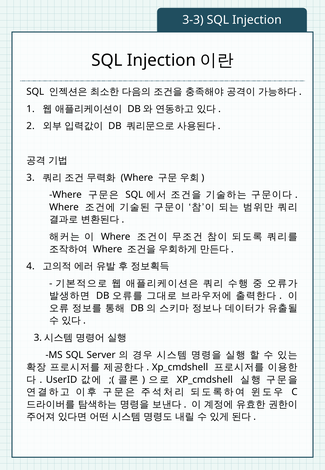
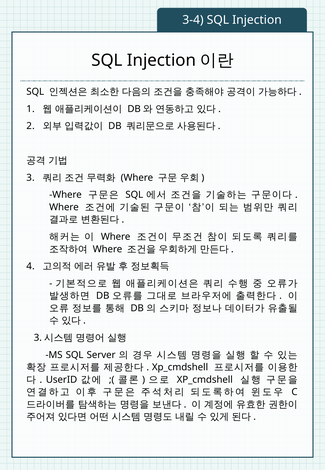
3-3: 3-3 -> 3-4
